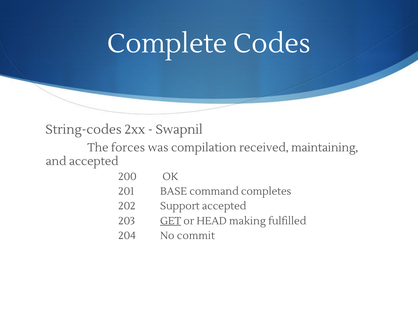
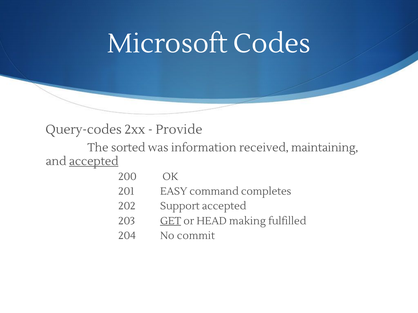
Complete: Complete -> Microsoft
String-codes: String-codes -> Query-codes
Swapnil: Swapnil -> Provide
forces: forces -> sorted
compilation: compilation -> information
accepted at (94, 162) underline: none -> present
BASE: BASE -> EASY
